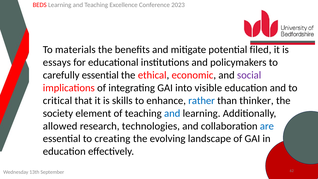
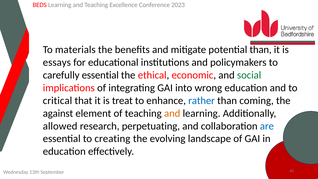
potential filed: filed -> than
social colour: purple -> green
visible: visible -> wrong
skills: skills -> treat
thinker: thinker -> coming
society: society -> against
and at (172, 113) colour: blue -> orange
technologies: technologies -> perpetuating
